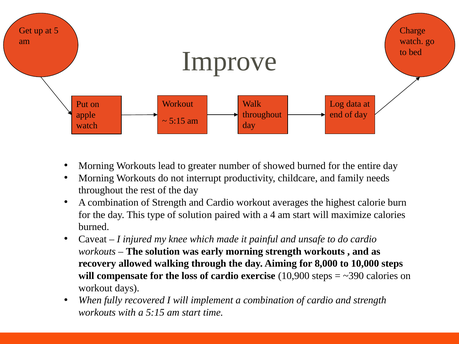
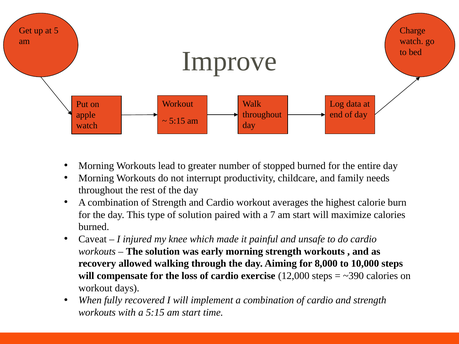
showed: showed -> stopped
4: 4 -> 7
10,900: 10,900 -> 12,000
